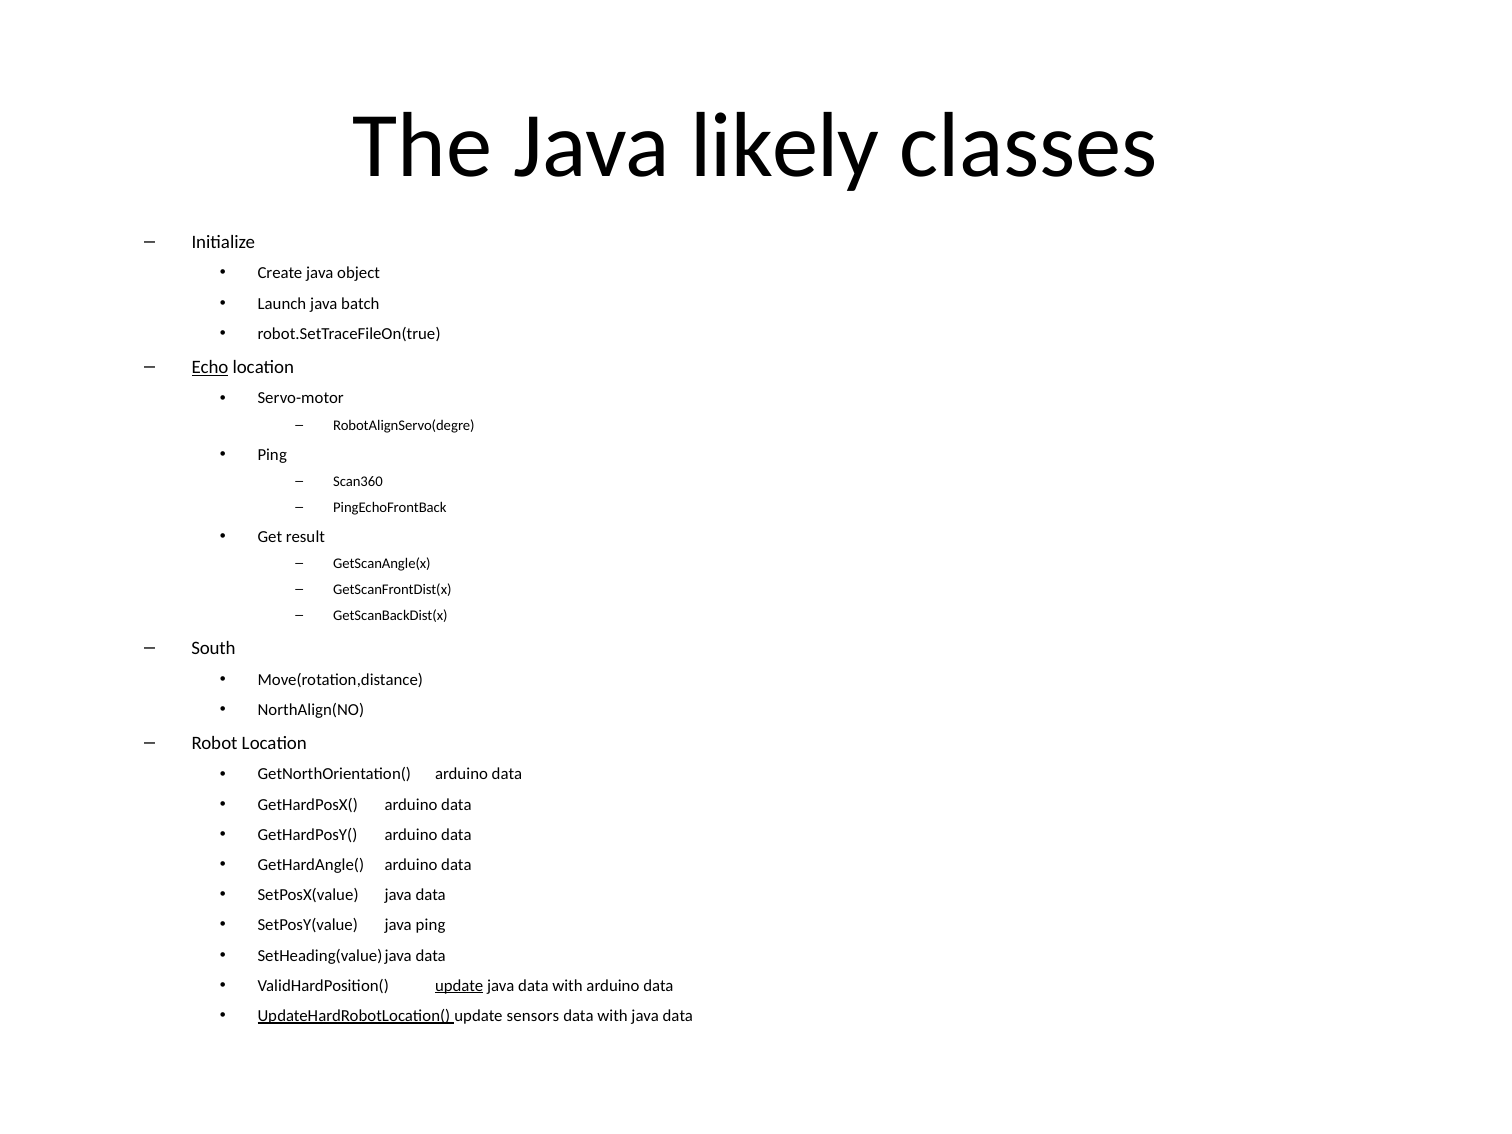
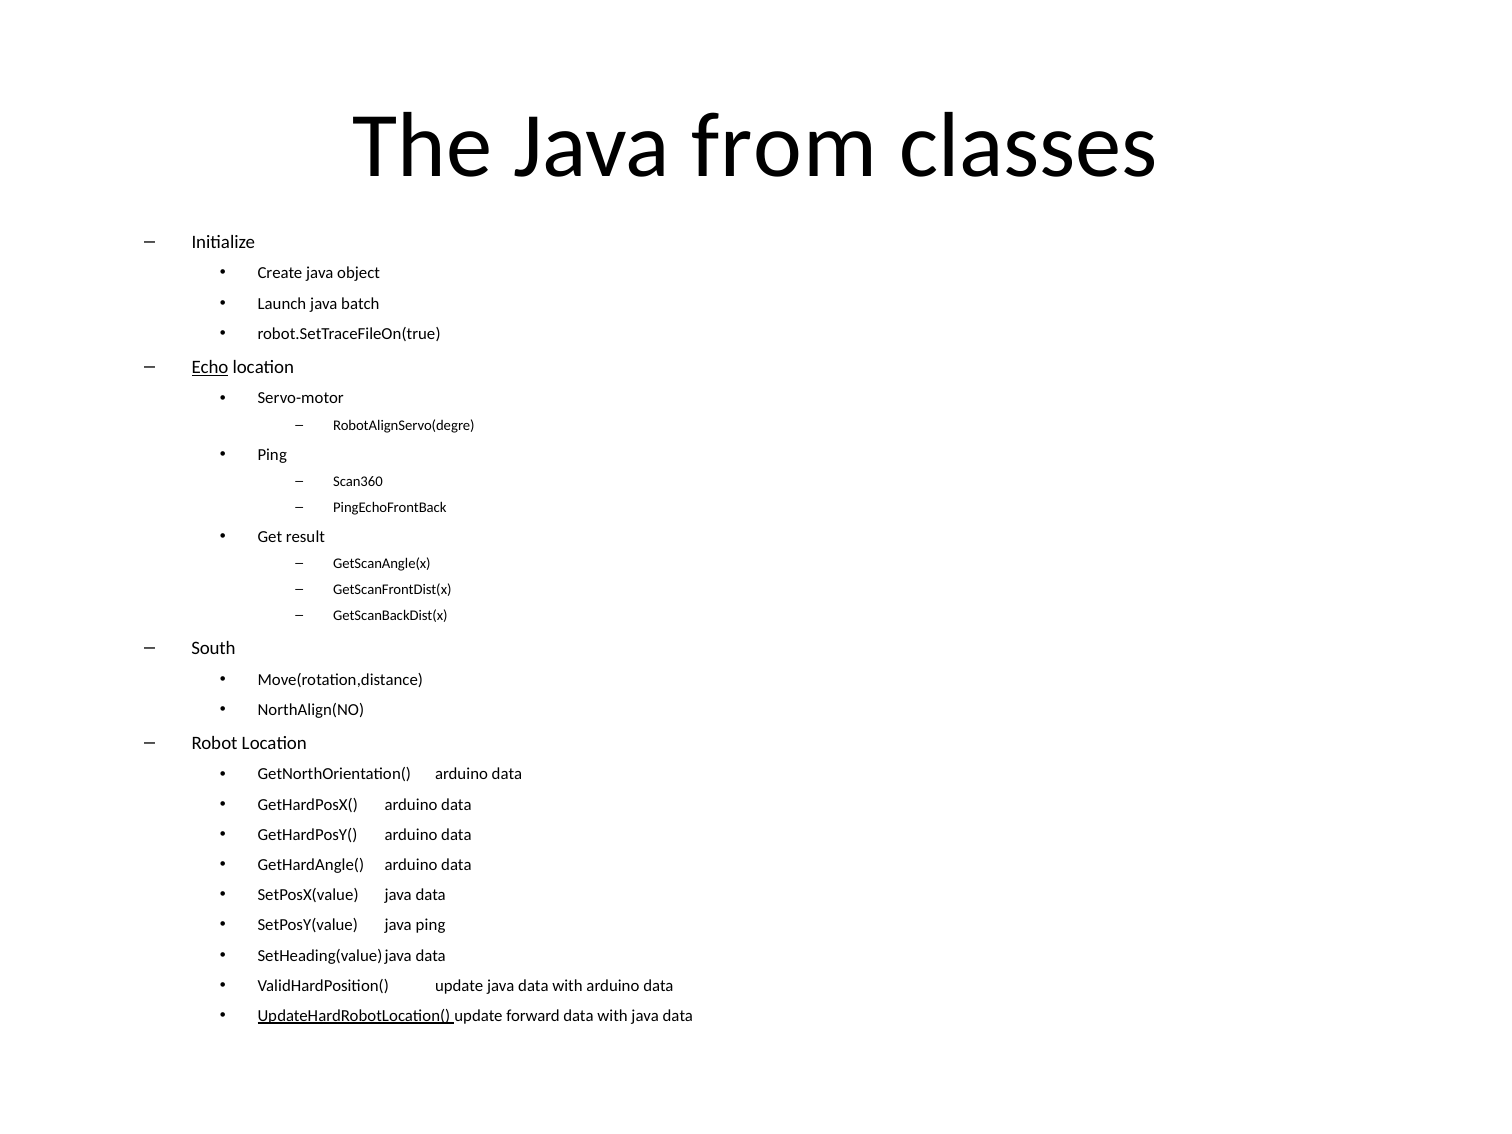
likely: likely -> from
update at (459, 986) underline: present -> none
sensors: sensors -> forward
